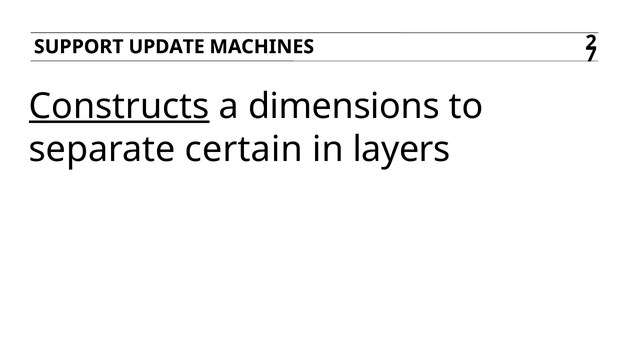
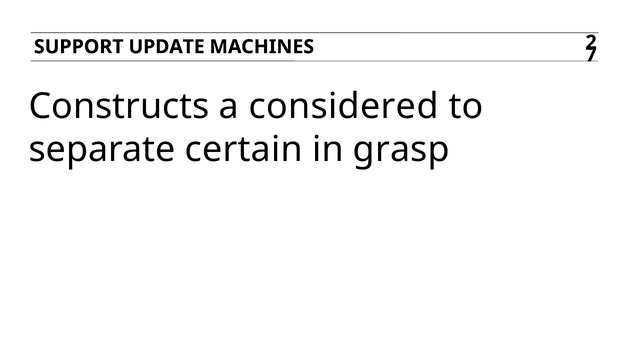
Constructs underline: present -> none
dimensions: dimensions -> considered
layers: layers -> grasp
